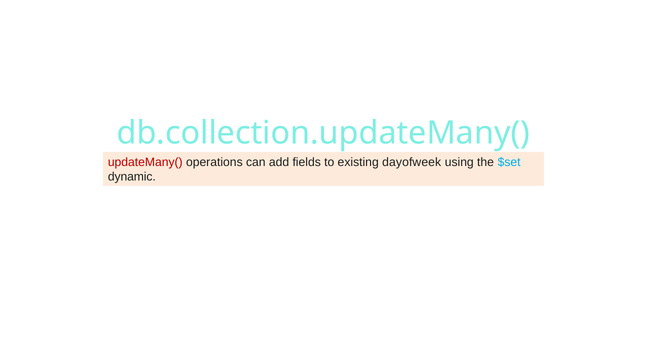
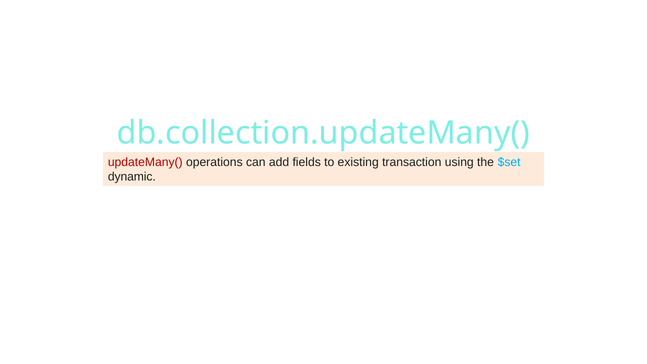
dayofweek: dayofweek -> transaction
